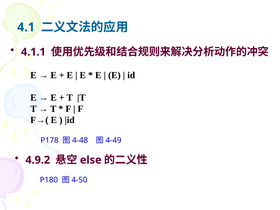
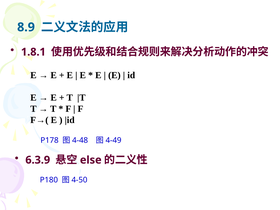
4.1: 4.1 -> 8.9
4.1.1: 4.1.1 -> 1.8.1
4.9.2: 4.9.2 -> 6.3.9
